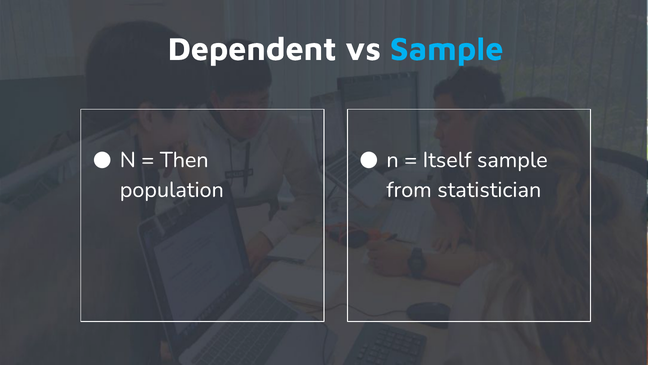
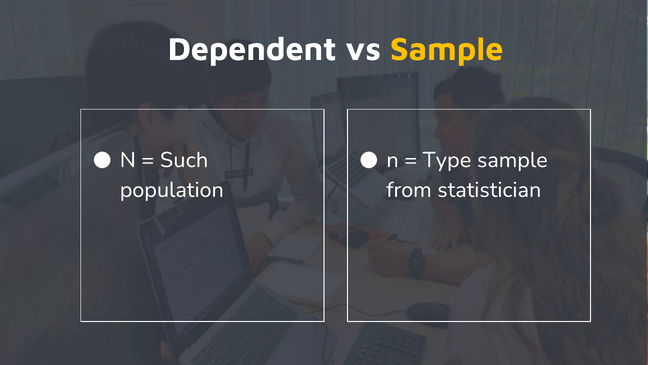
Sample at (447, 49) colour: light blue -> yellow
Then: Then -> Such
Itself: Itself -> Type
